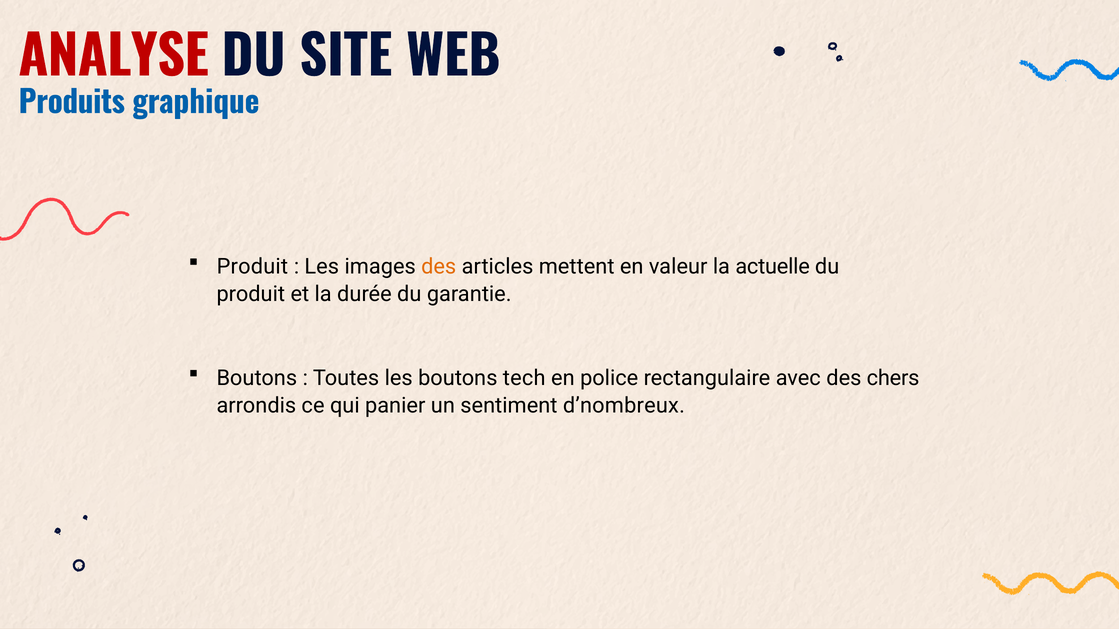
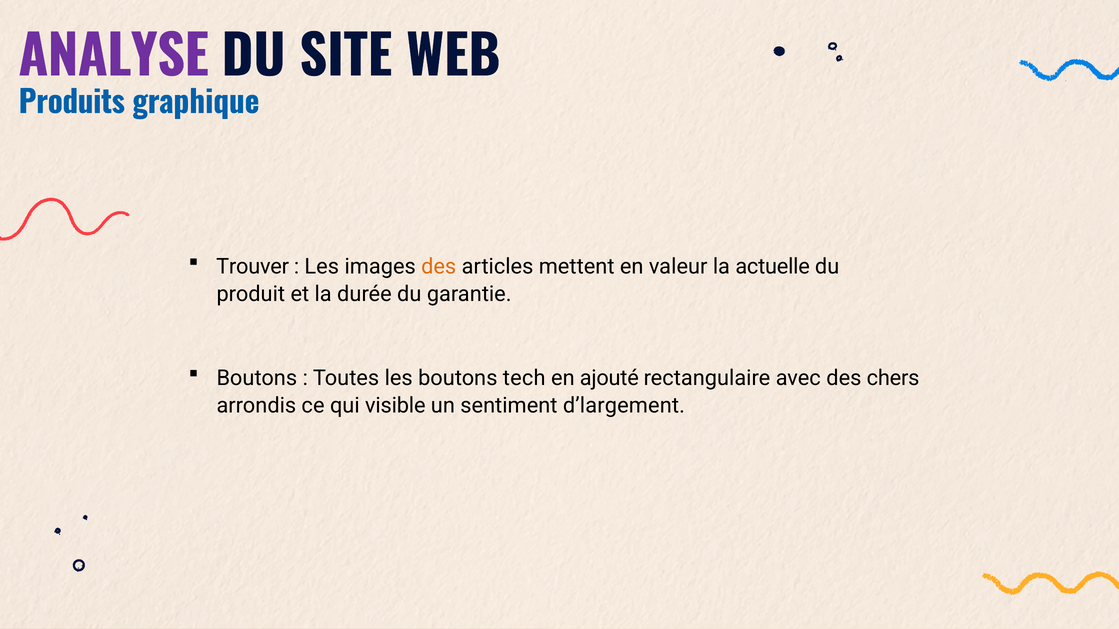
ANALYSE colour: red -> purple
Produit at (252, 267): Produit -> Trouver
police: police -> ajouté
panier: panier -> visible
d’nombreux: d’nombreux -> d’largement
